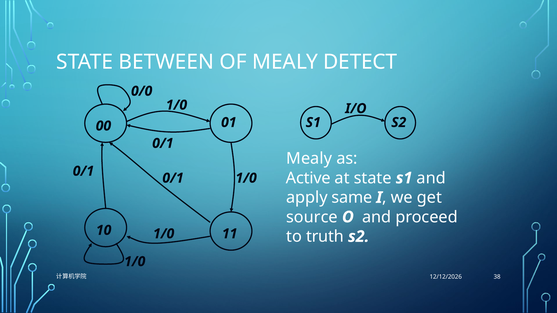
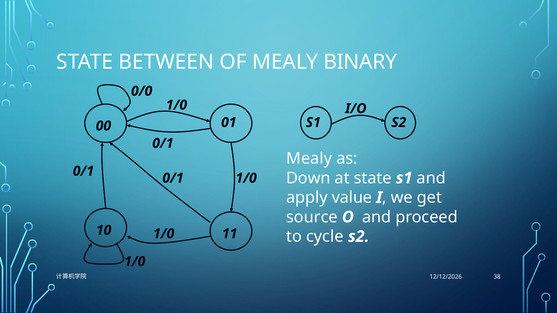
DETECT: DETECT -> BINARY
Active: Active -> Down
same: same -> value
truth: truth -> cycle
